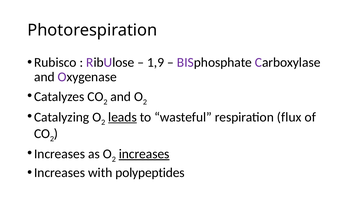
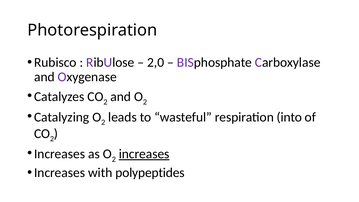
1,9: 1,9 -> 2,0
leads underline: present -> none
flux: flux -> into
